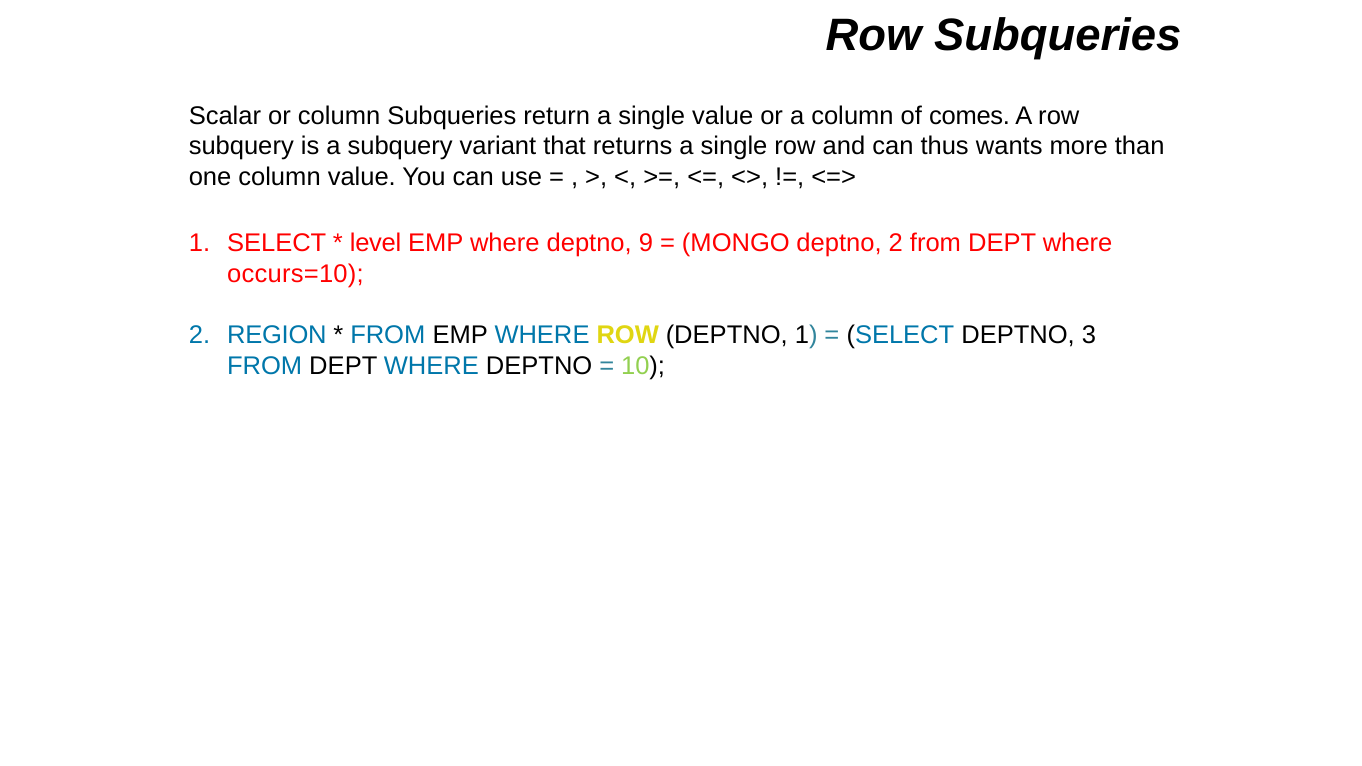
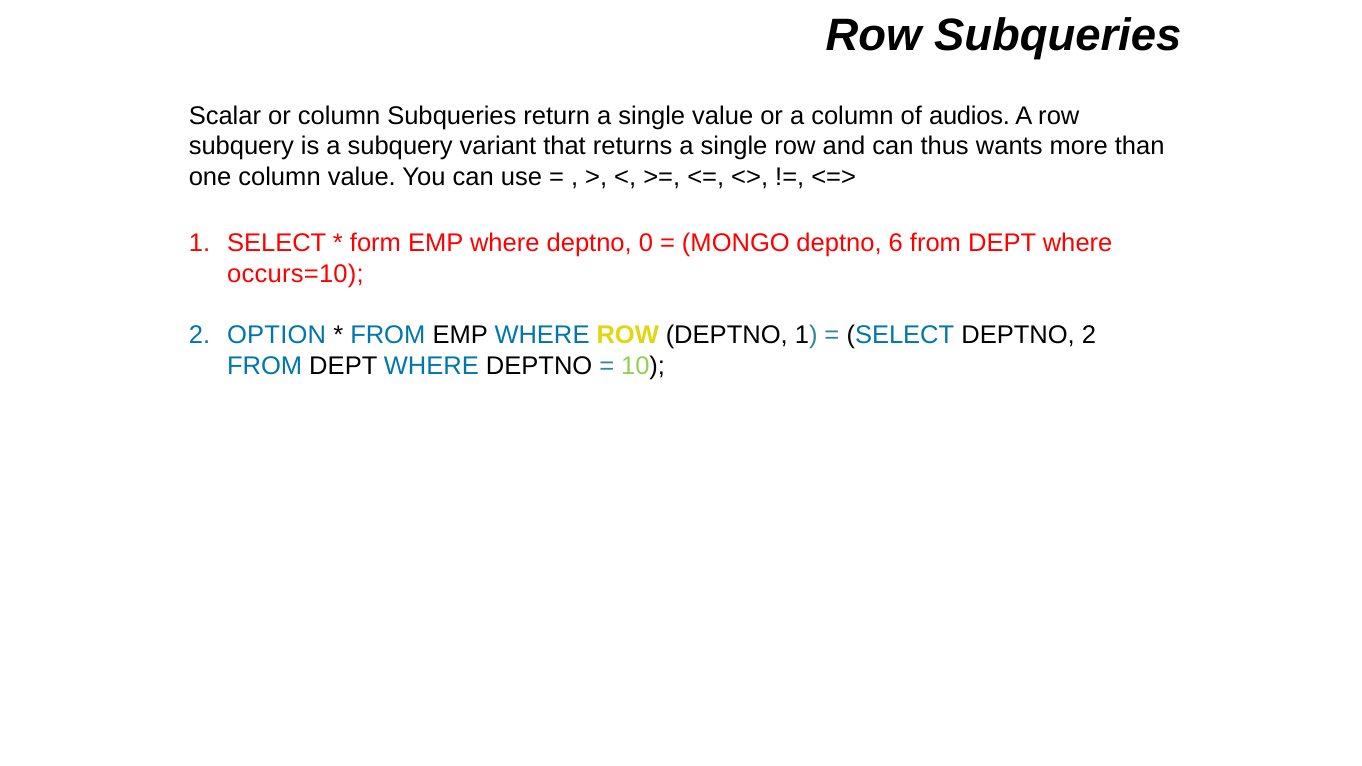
comes: comes -> audios
level: level -> form
9: 9 -> 0
deptno 2: 2 -> 6
REGION: REGION -> OPTION
DEPTNO 3: 3 -> 2
